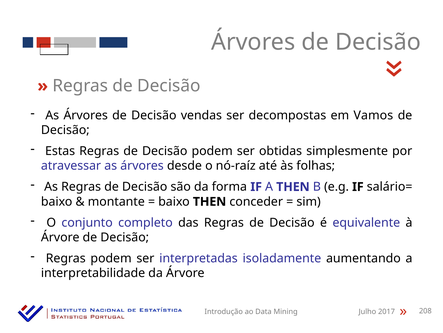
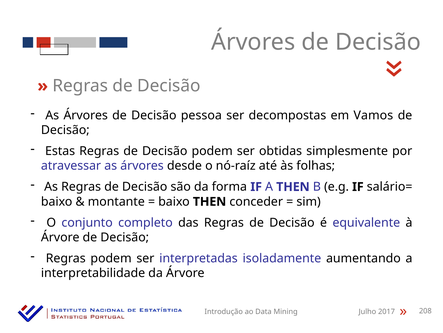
vendas: vendas -> pessoa
